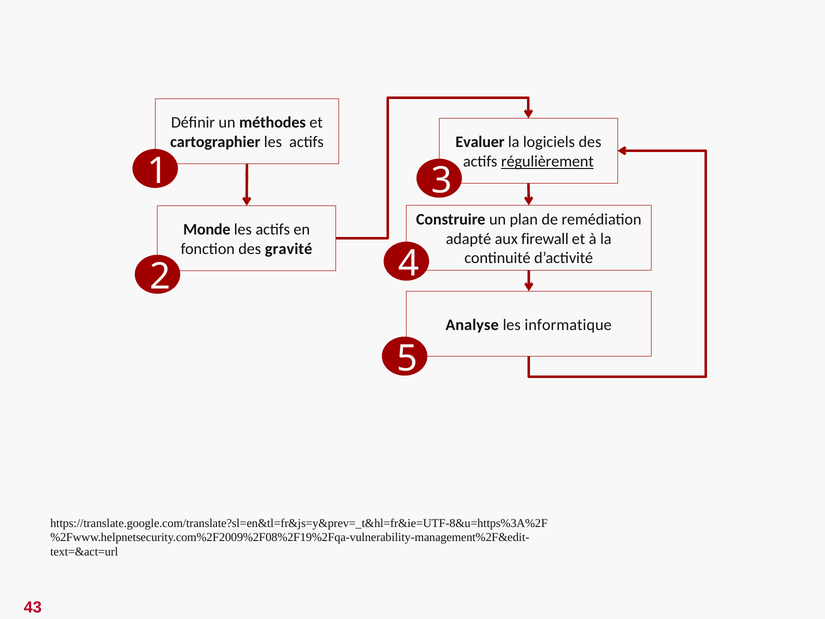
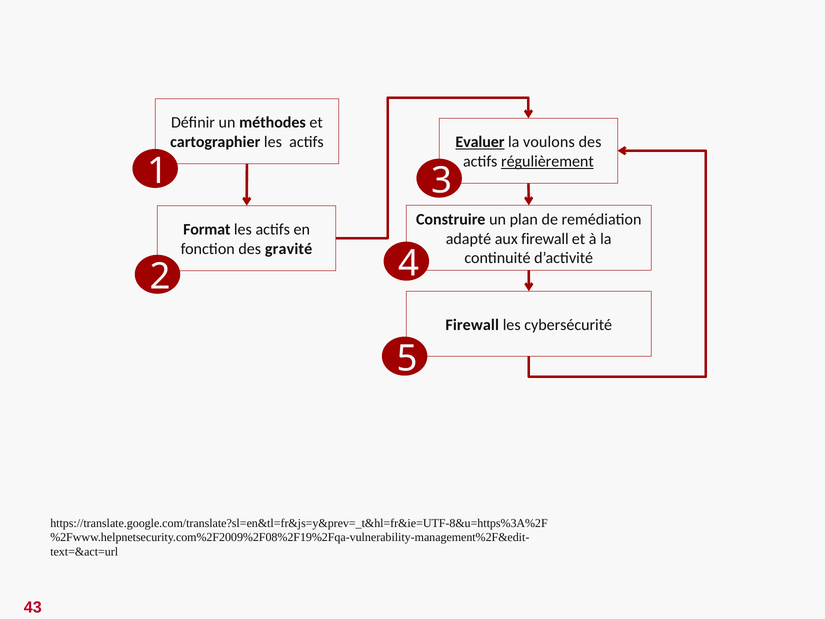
Evaluer underline: none -> present
logiciels: logiciels -> voulons
Monde: Monde -> Format
Analyse at (472, 325): Analyse -> Firewall
informatique: informatique -> cybersécurité
